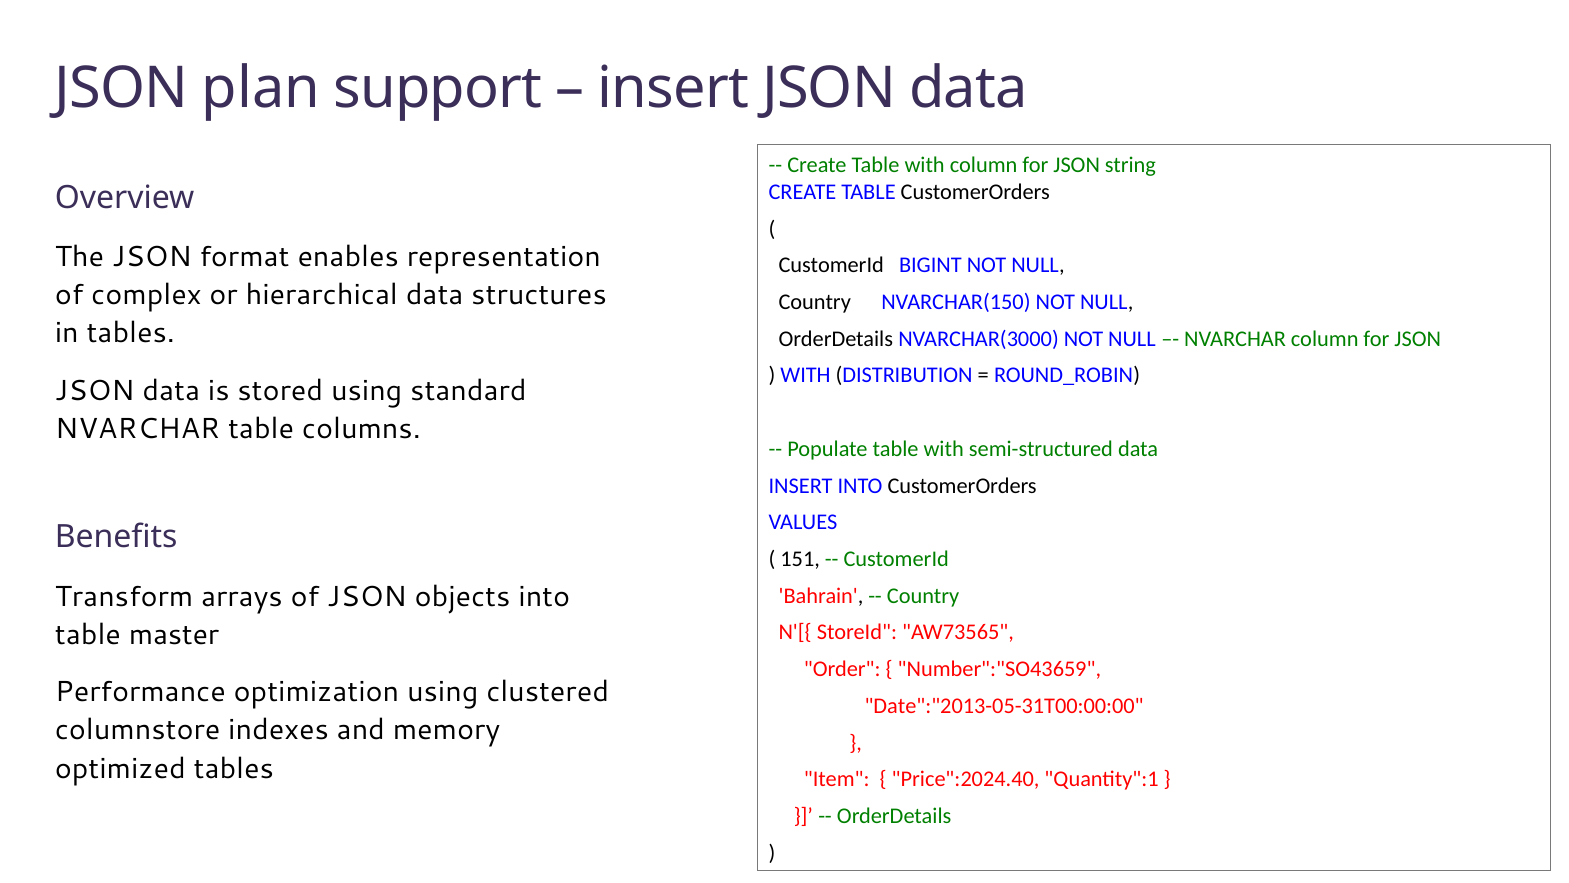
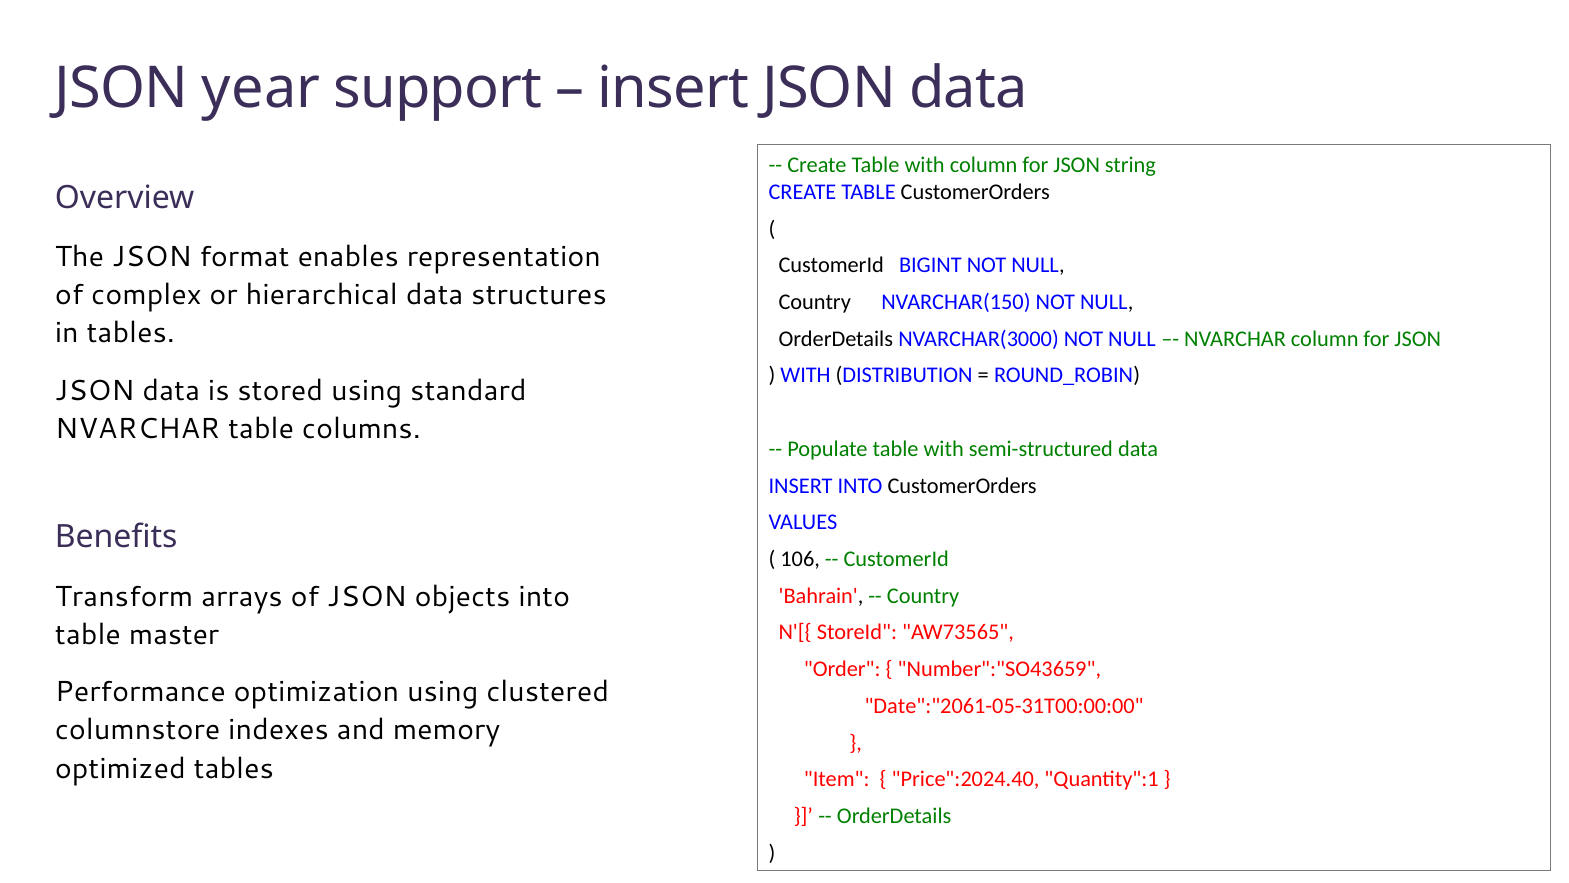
plan: plan -> year
151: 151 -> 106
Date":"2013-05-31T00:00:00: Date":"2013-05-31T00:00:00 -> Date":"2061-05-31T00:00:00
